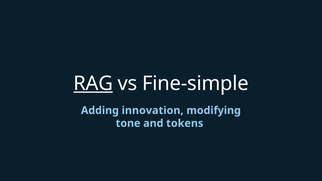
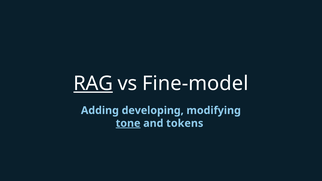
Fine-simple: Fine-simple -> Fine-model
innovation: innovation -> developing
tone underline: none -> present
